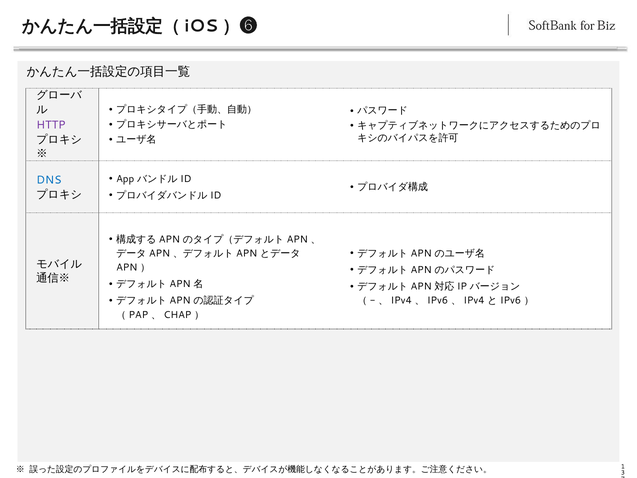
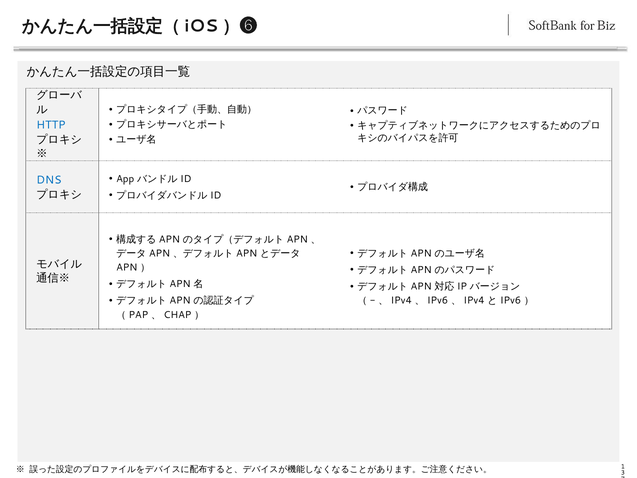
HTTP colour: purple -> blue
